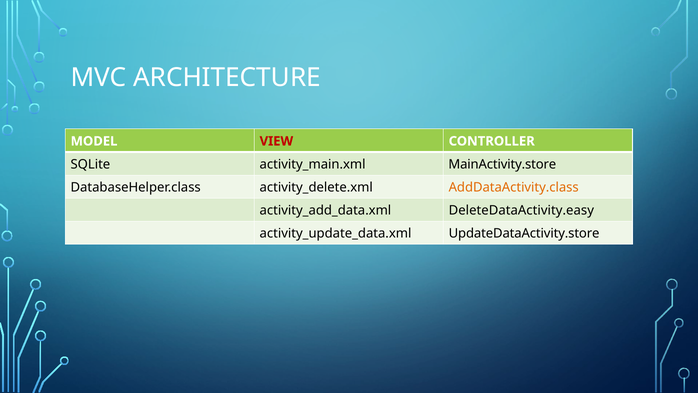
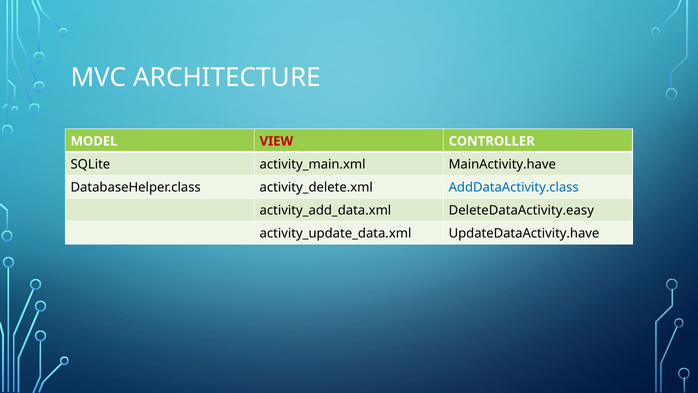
MainActivity.store: MainActivity.store -> MainActivity.have
AddDataActivity.class colour: orange -> blue
UpdateDataActivity.store: UpdateDataActivity.store -> UpdateDataActivity.have
